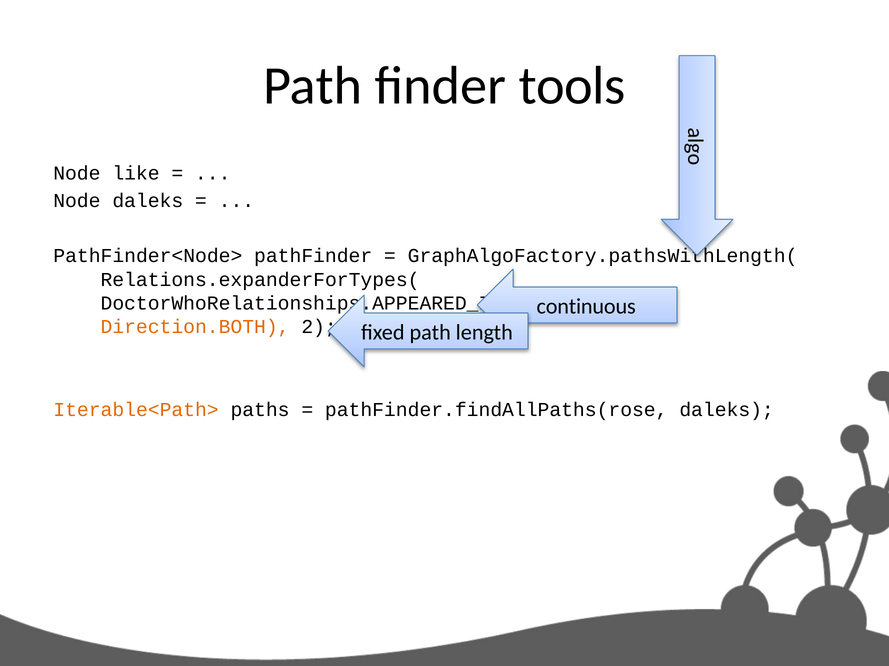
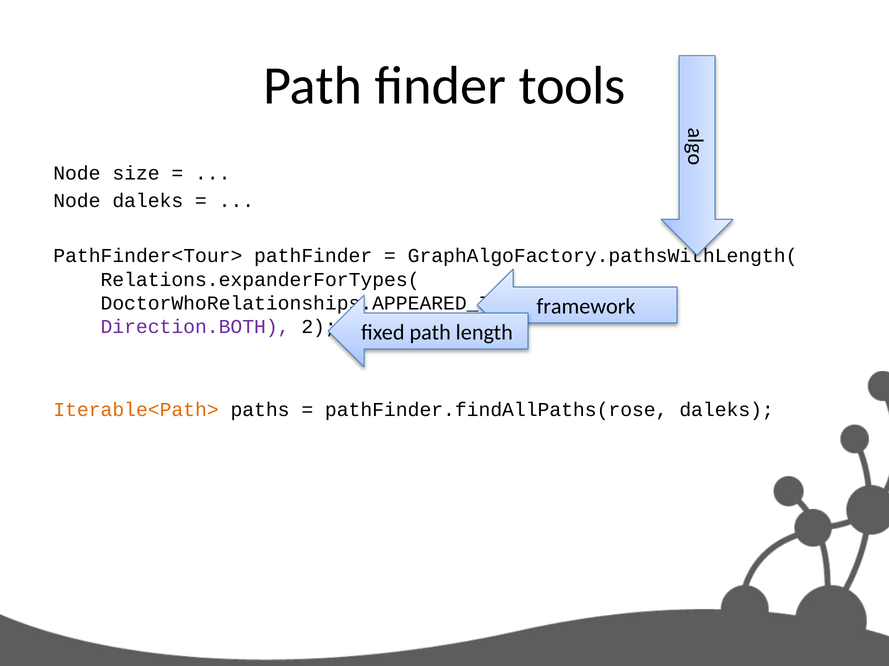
like: like -> size
PathFinder<Node>: PathFinder<Node> -> PathFinder<Tour>
continuous: continuous -> framework
Direction.BOTH colour: orange -> purple
